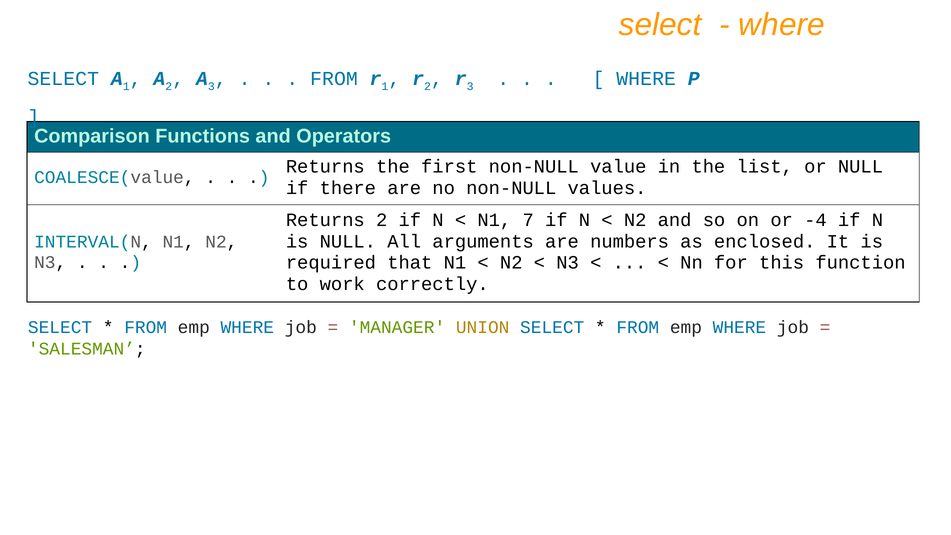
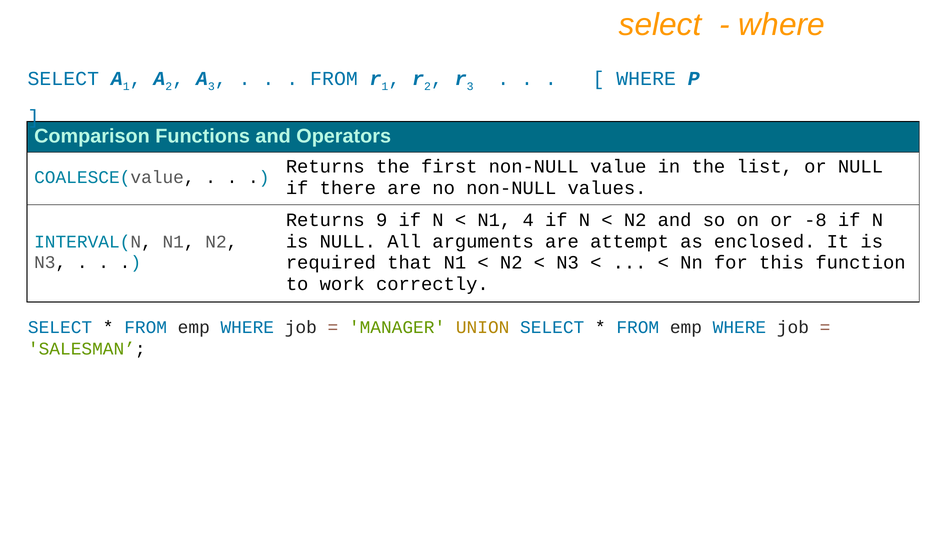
Returns 2: 2 -> 9
7: 7 -> 4
-4: -4 -> -8
numbers: numbers -> attempt
